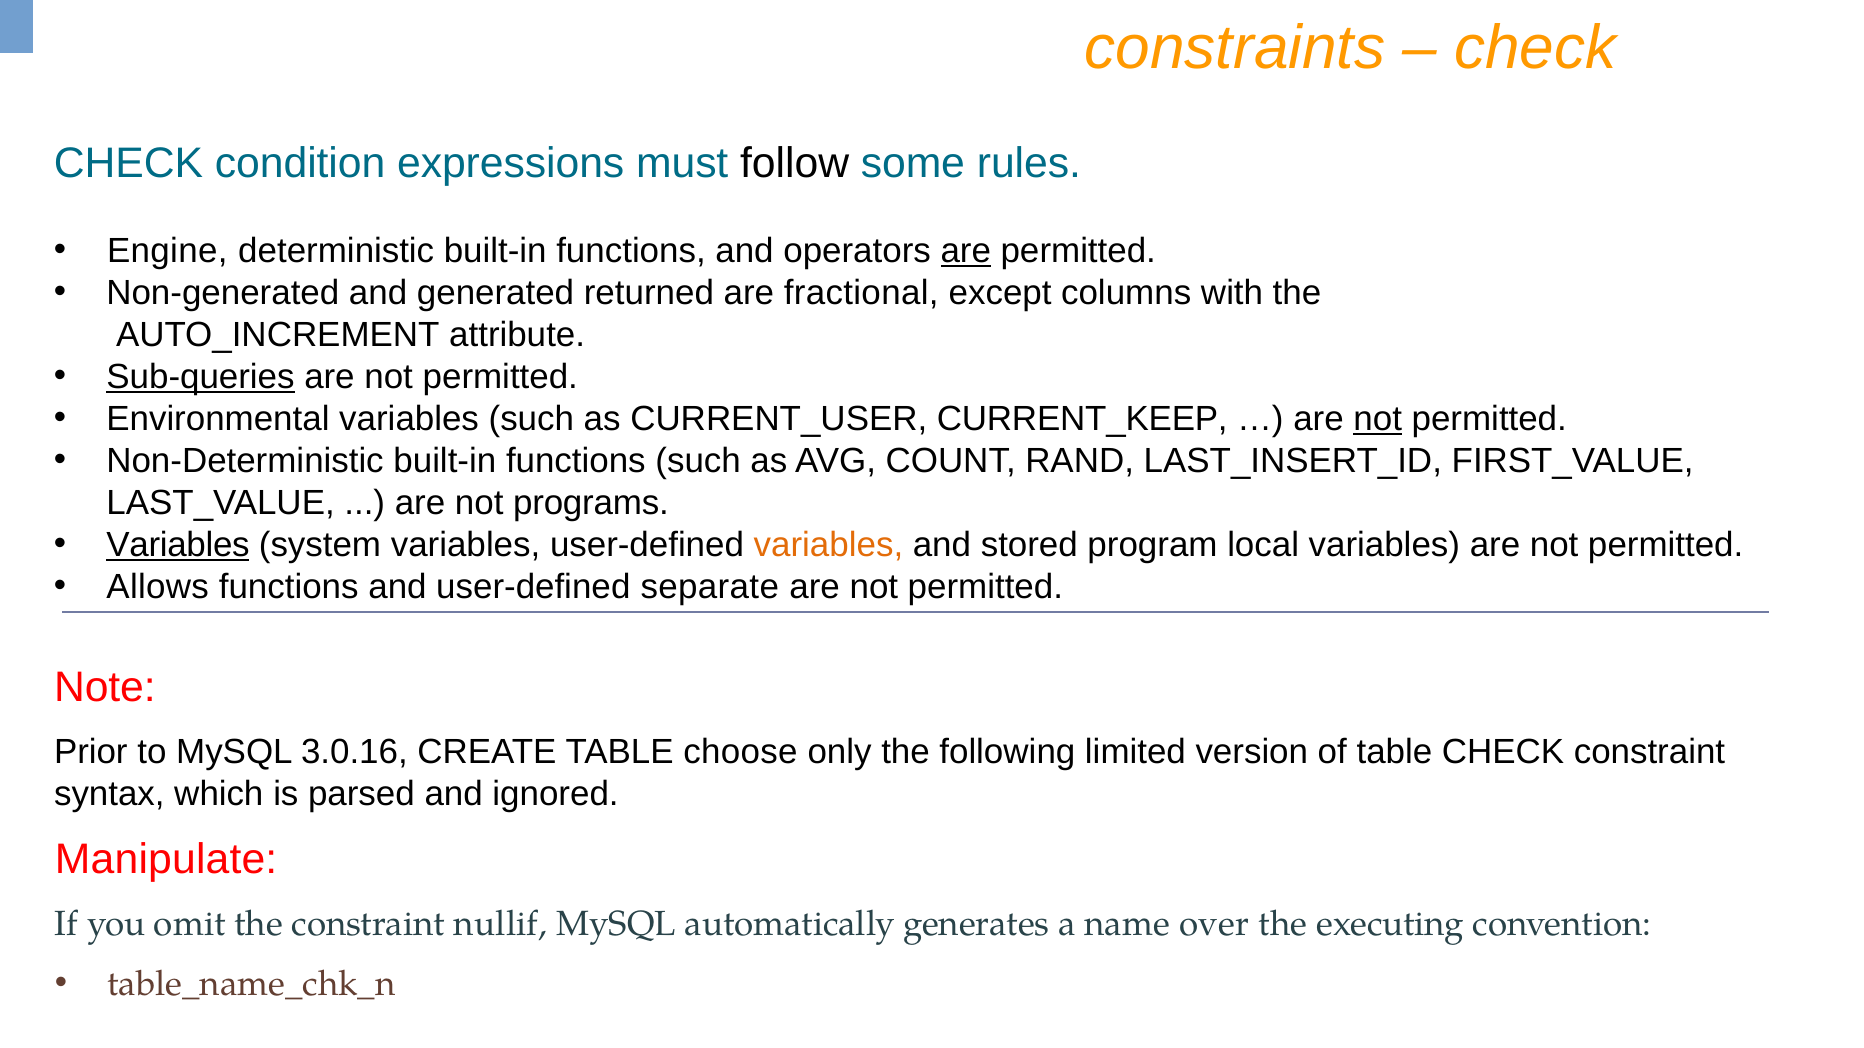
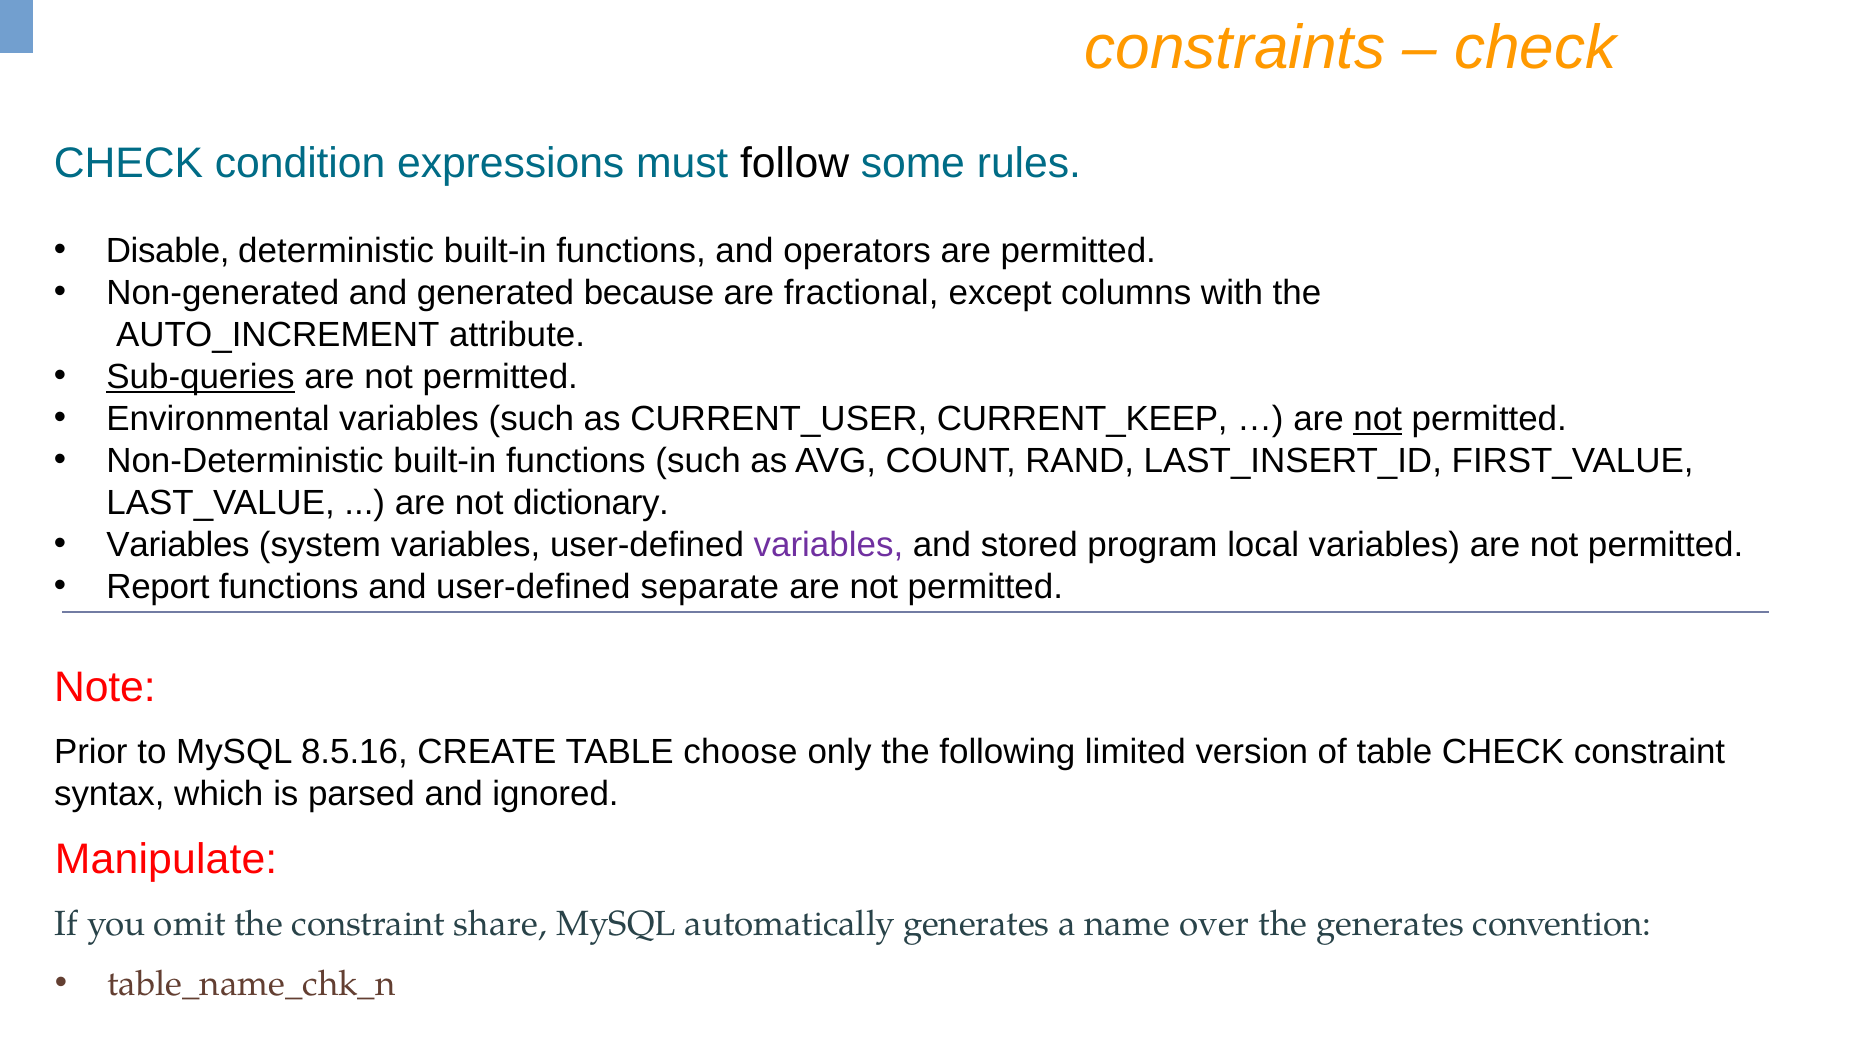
Engine: Engine -> Disable
are at (966, 251) underline: present -> none
returned: returned -> because
programs: programs -> dictionary
Variables at (178, 545) underline: present -> none
variables at (828, 545) colour: orange -> purple
Allows: Allows -> Report
3.0.16: 3.0.16 -> 8.5.16
nullif: nullif -> share
the executing: executing -> generates
